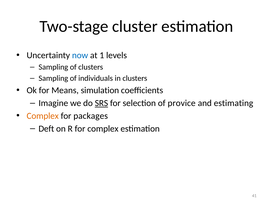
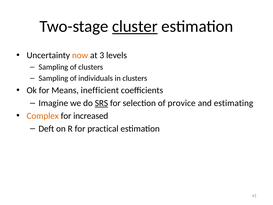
cluster underline: none -> present
now colour: blue -> orange
1: 1 -> 3
simulation: simulation -> inefficient
packages: packages -> increased
for complex: complex -> practical
